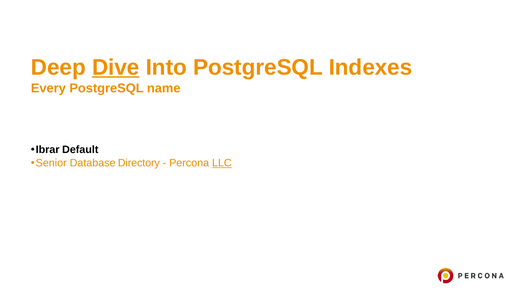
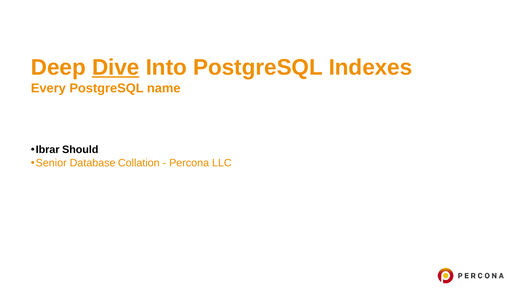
Default: Default -> Should
Directory: Directory -> Collation
LLC underline: present -> none
